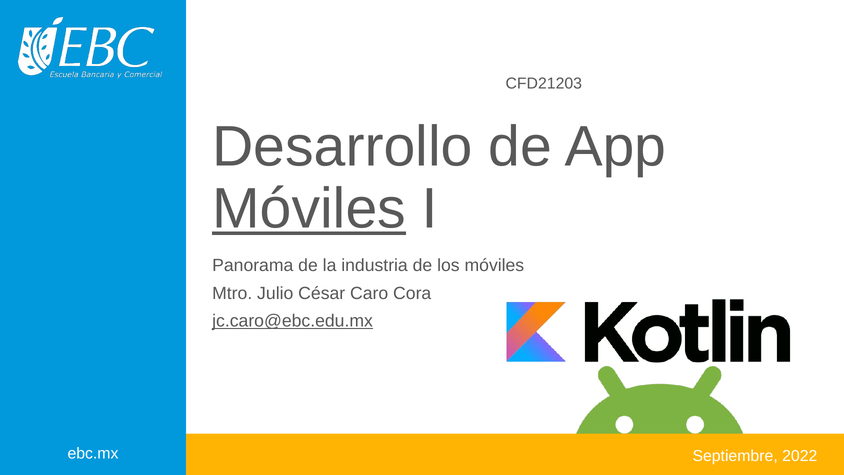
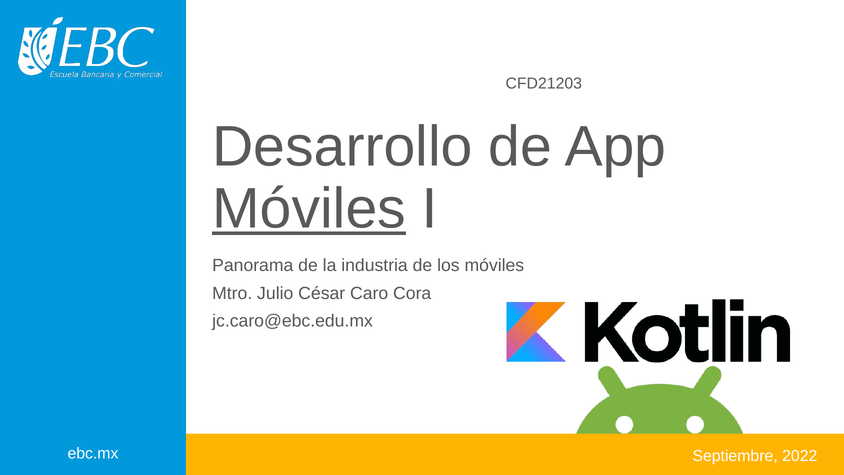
jc.caro@ebc.edu.mx underline: present -> none
